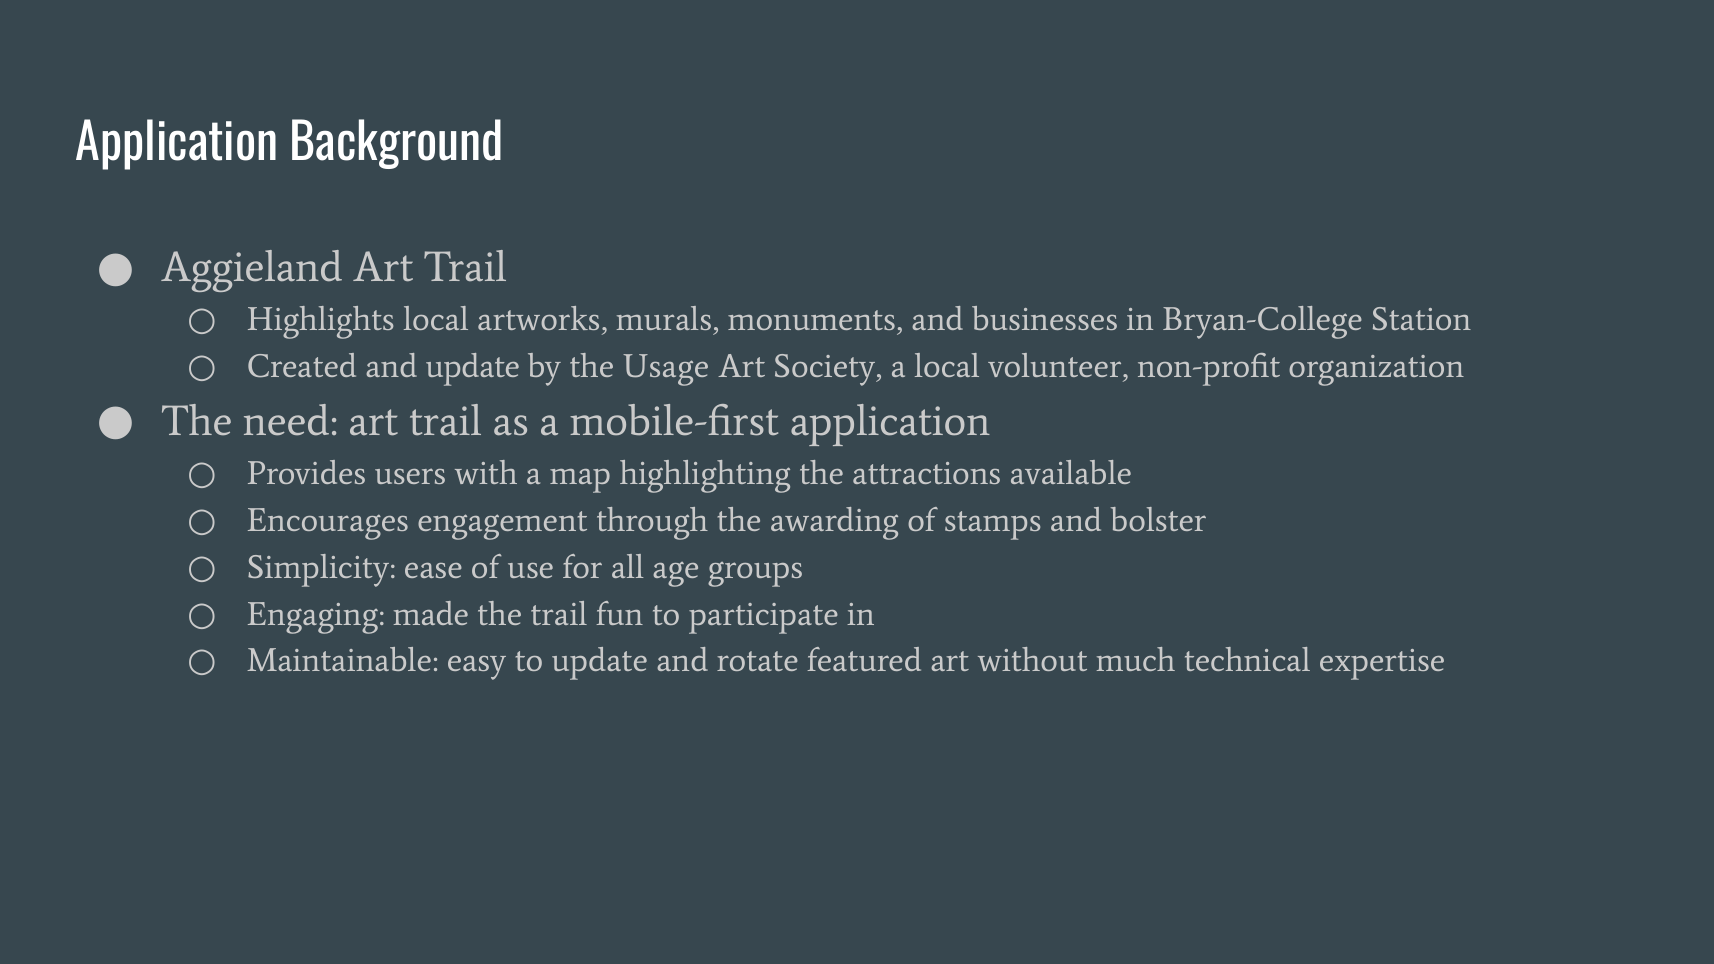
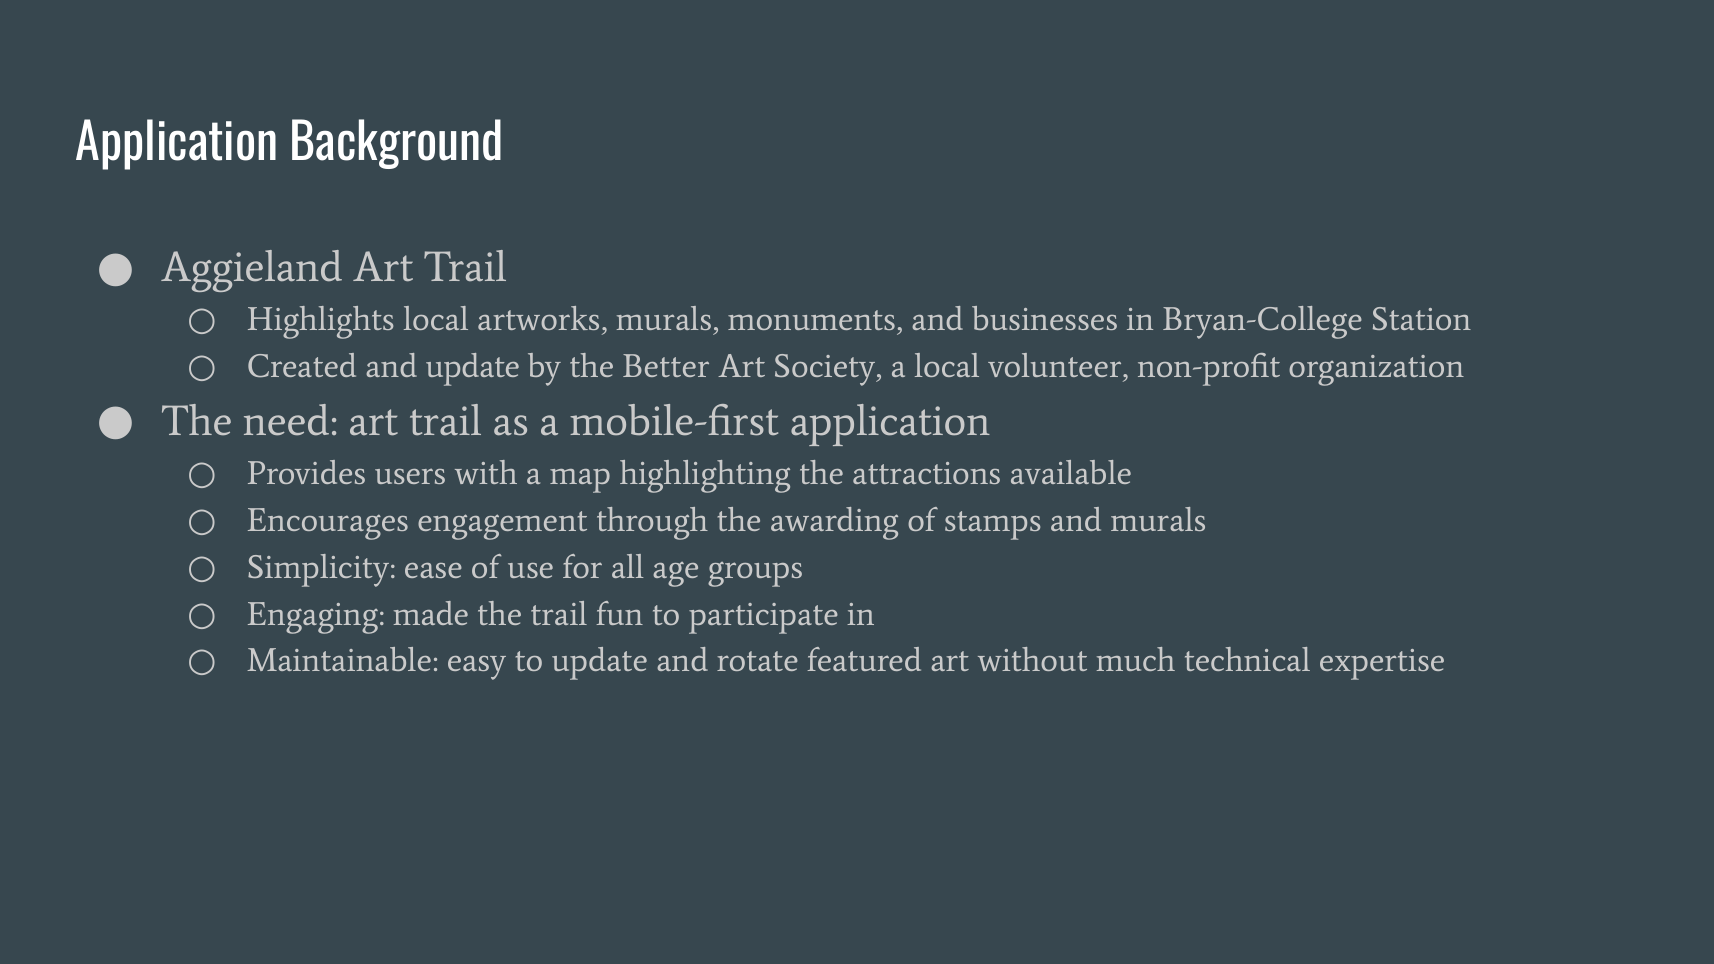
Usage: Usage -> Better
and bolster: bolster -> murals
